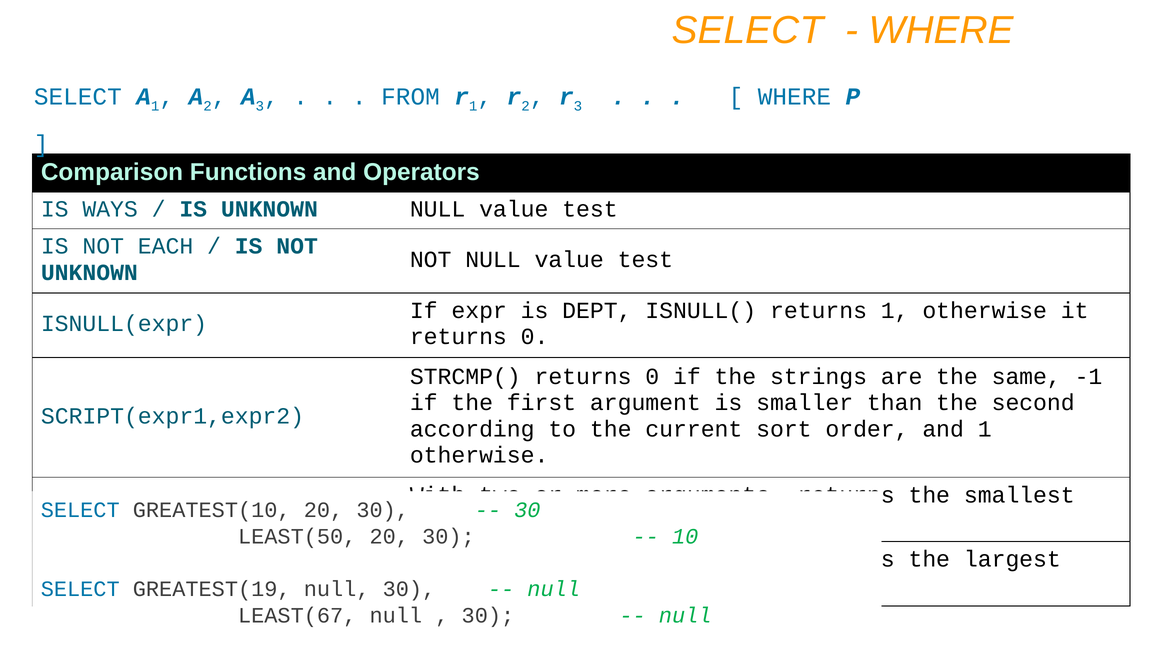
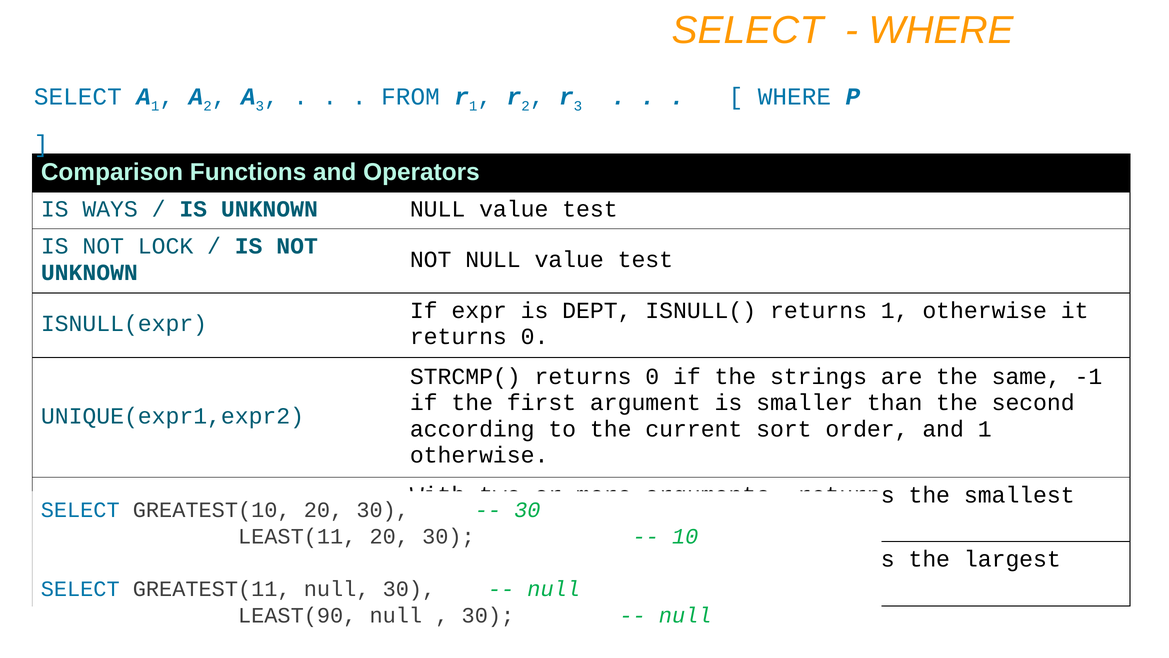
EACH: EACH -> LOCK
SCRIPT(expr1,expr2: SCRIPT(expr1,expr2 -> UNIQUE(expr1,expr2
LEAST(50: LEAST(50 -> LEAST(11
GREATEST(19: GREATEST(19 -> GREATEST(11
LEAST(67: LEAST(67 -> LEAST(90
